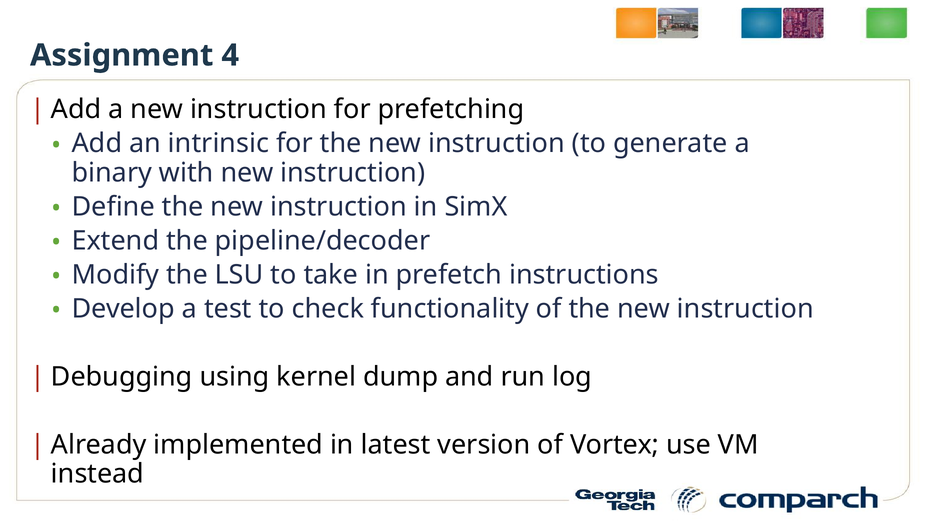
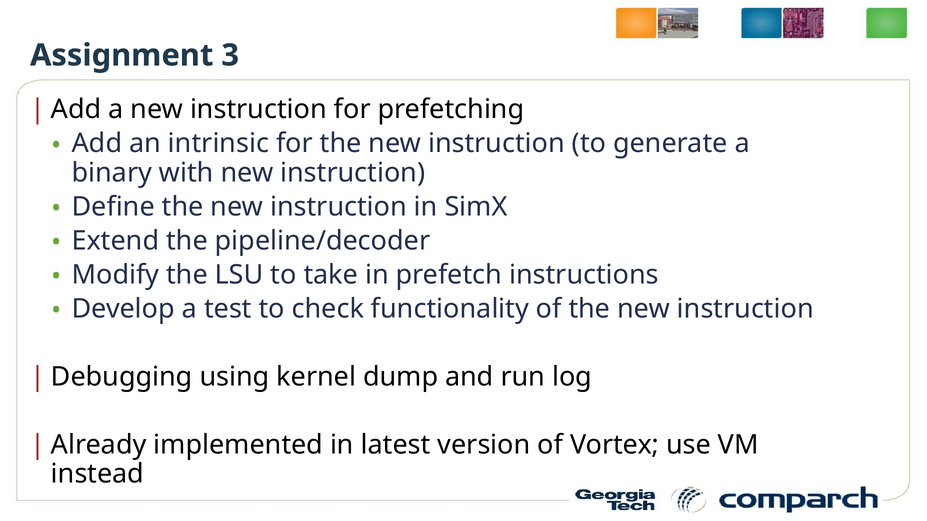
4: 4 -> 3
